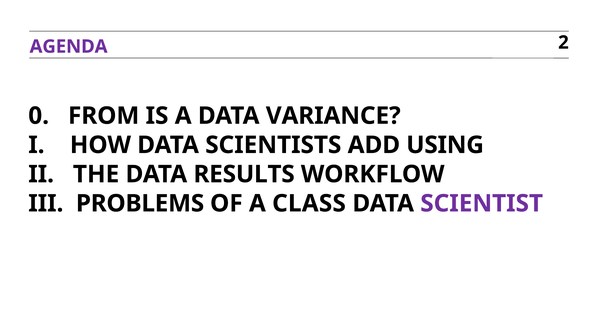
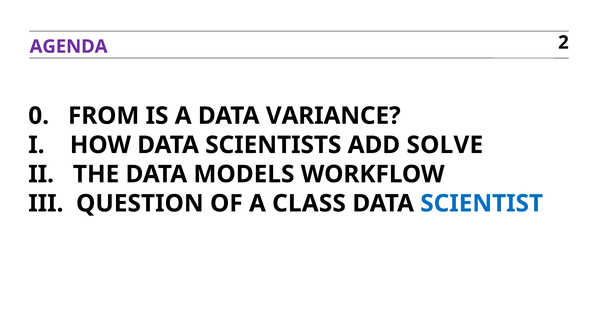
USING: USING -> SOLVE
RESULTS: RESULTS -> MODELS
PROBLEMS: PROBLEMS -> QUESTION
SCIENTIST colour: purple -> blue
